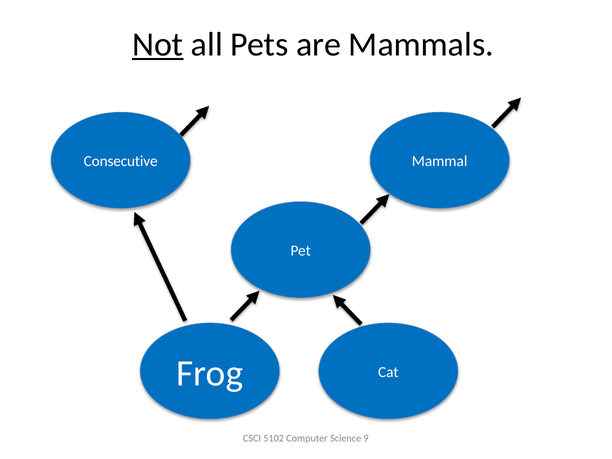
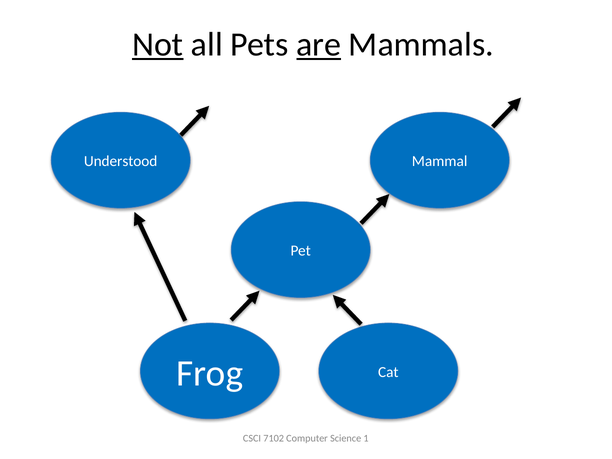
are underline: none -> present
Consecutive: Consecutive -> Understood
5102: 5102 -> 7102
9: 9 -> 1
